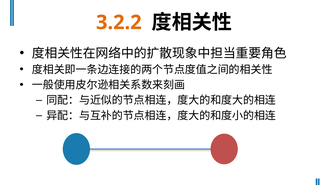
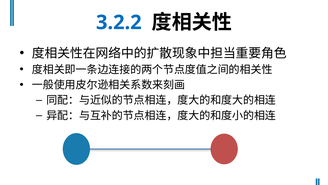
3.2.2 colour: orange -> blue
